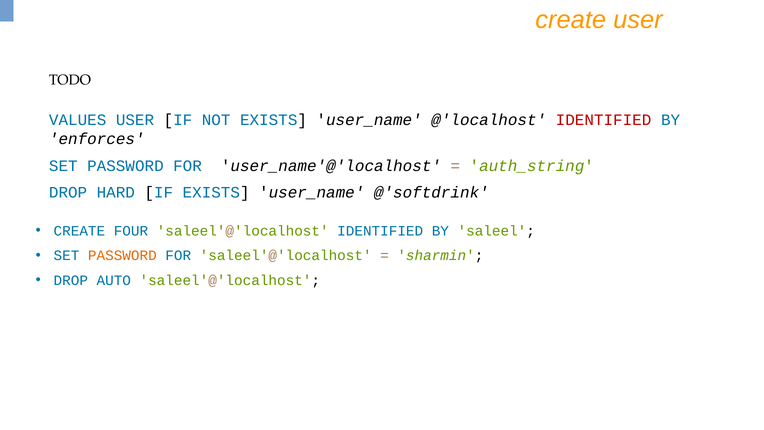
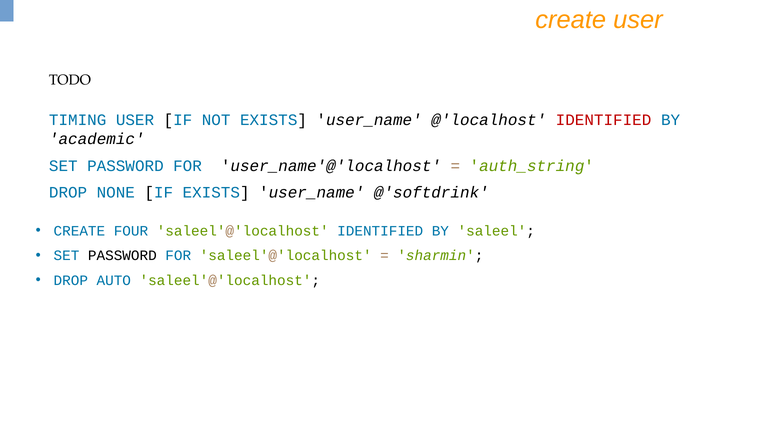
VALUES: VALUES -> TIMING
enforces: enforces -> academic
HARD: HARD -> NONE
PASSWORD at (122, 256) colour: orange -> black
